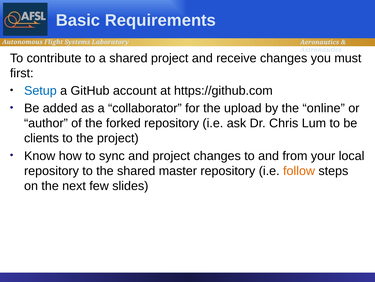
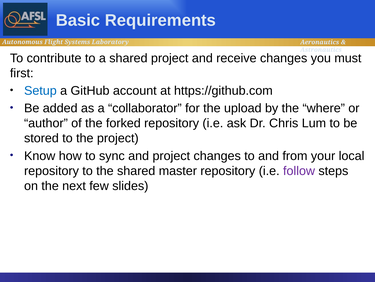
online: online -> where
clients: clients -> stored
follow colour: orange -> purple
